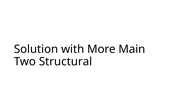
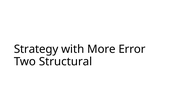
Solution: Solution -> Strategy
Main: Main -> Error
